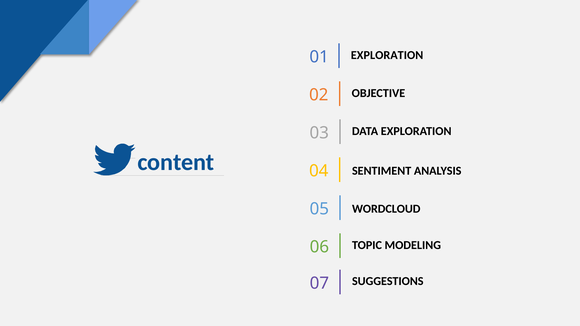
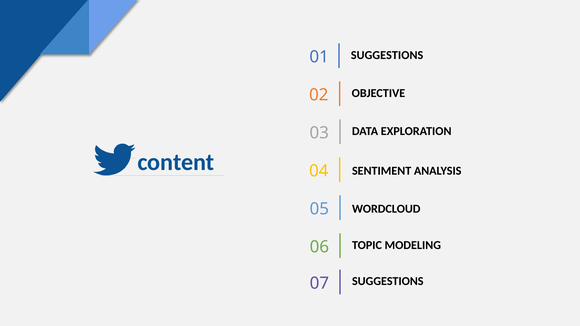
01 EXPLORATION: EXPLORATION -> SUGGESTIONS
